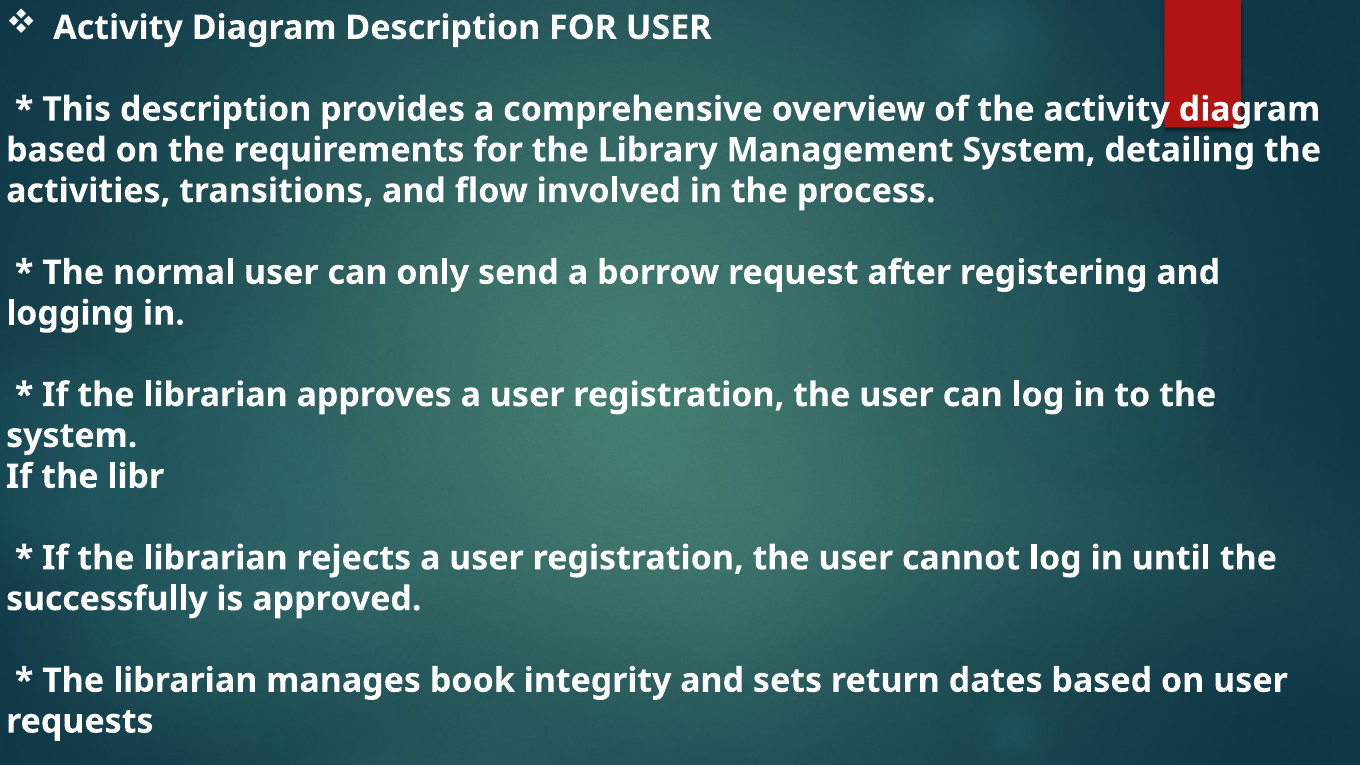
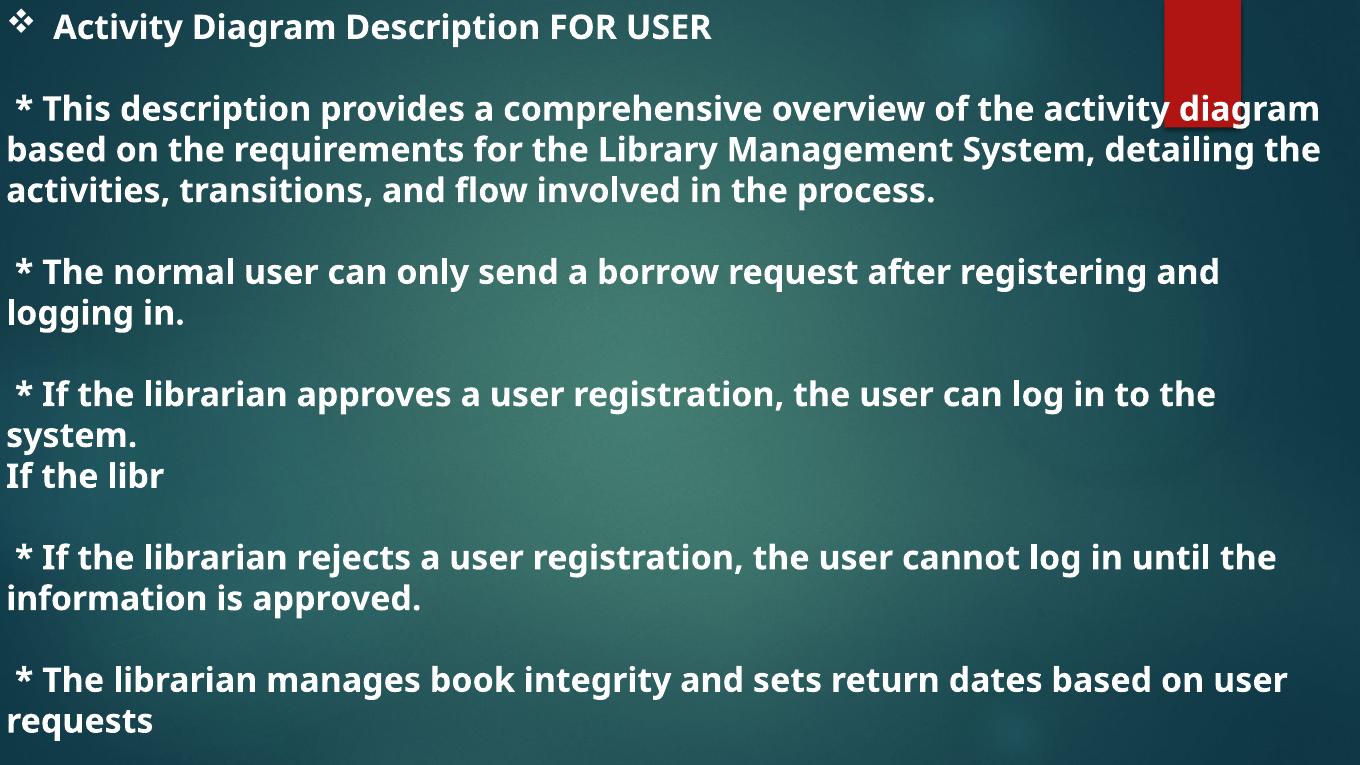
successfully: successfully -> information
